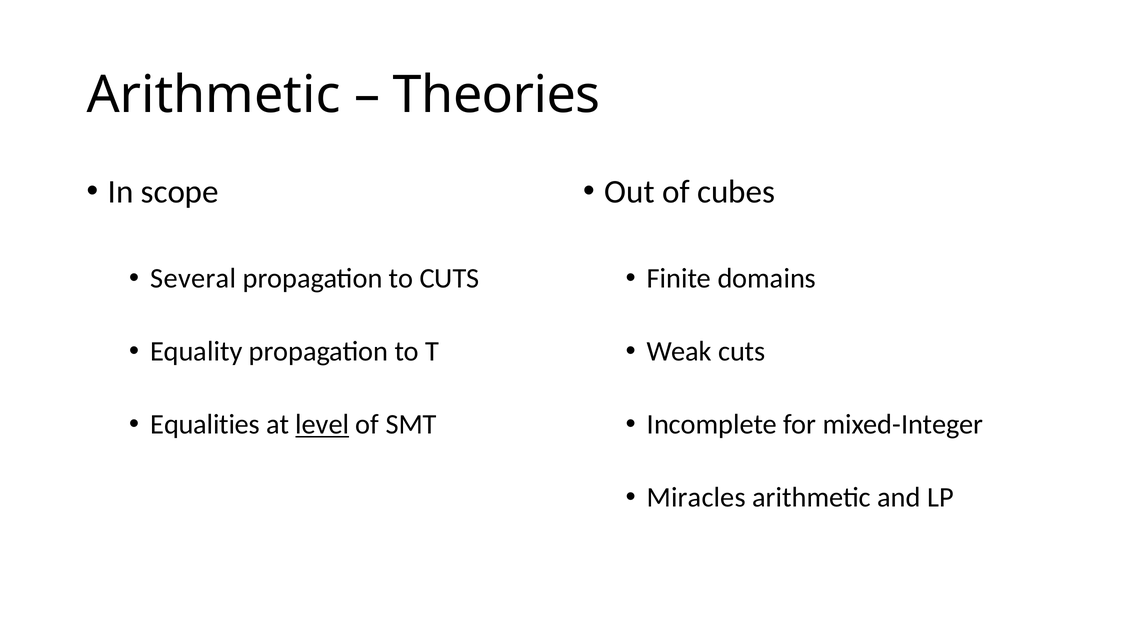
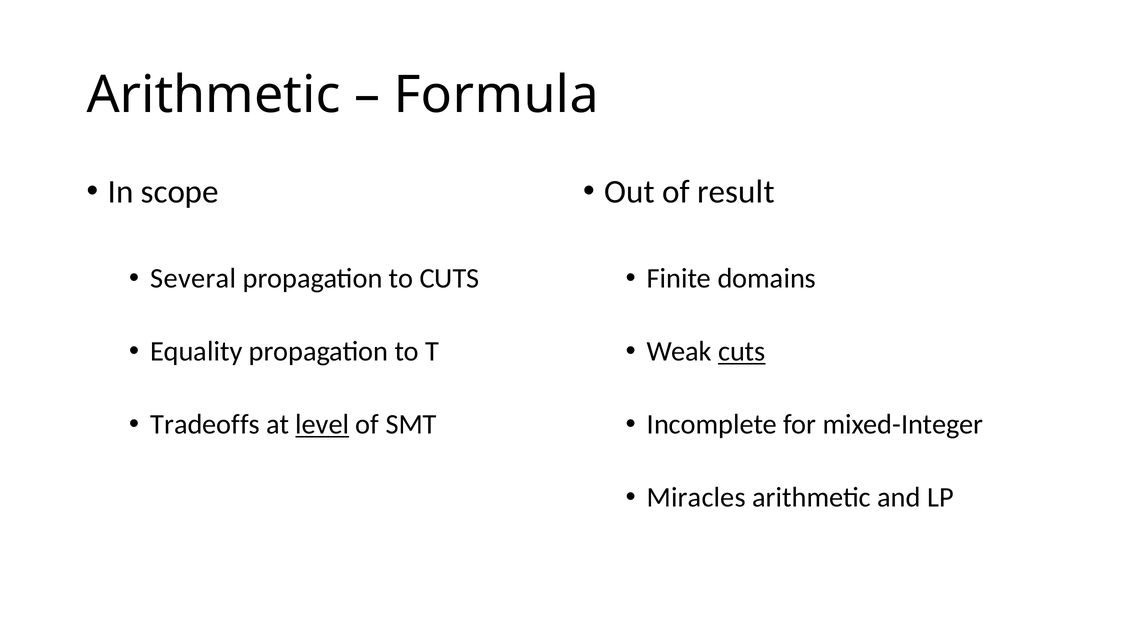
Theories: Theories -> Formula
cubes: cubes -> result
cuts at (742, 352) underline: none -> present
Equalities: Equalities -> Tradeoffs
